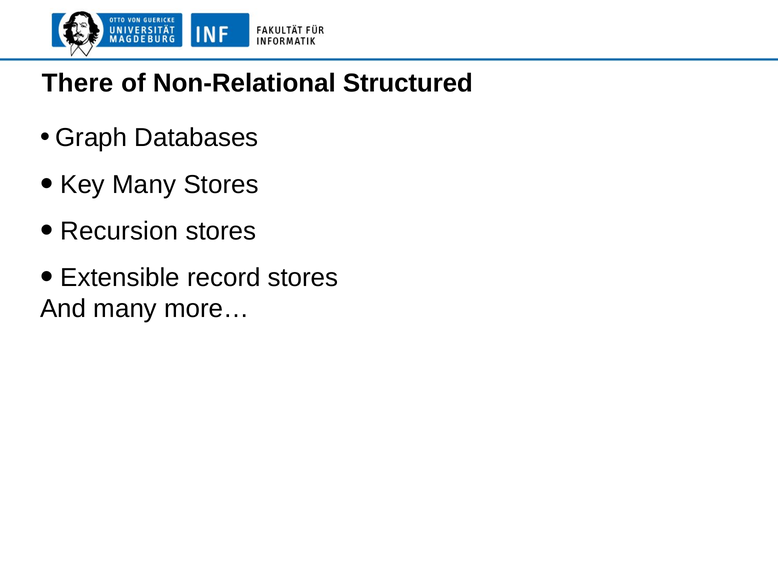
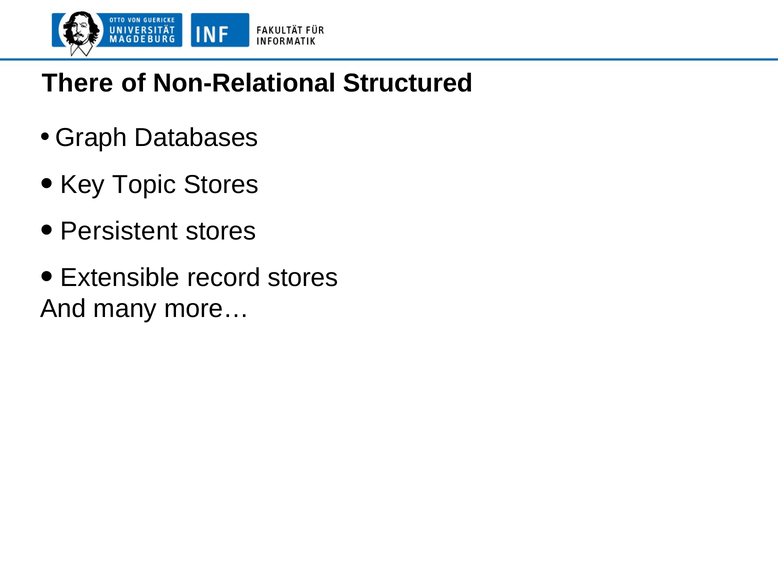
Key Many: Many -> Topic
Recursion: Recursion -> Persistent
